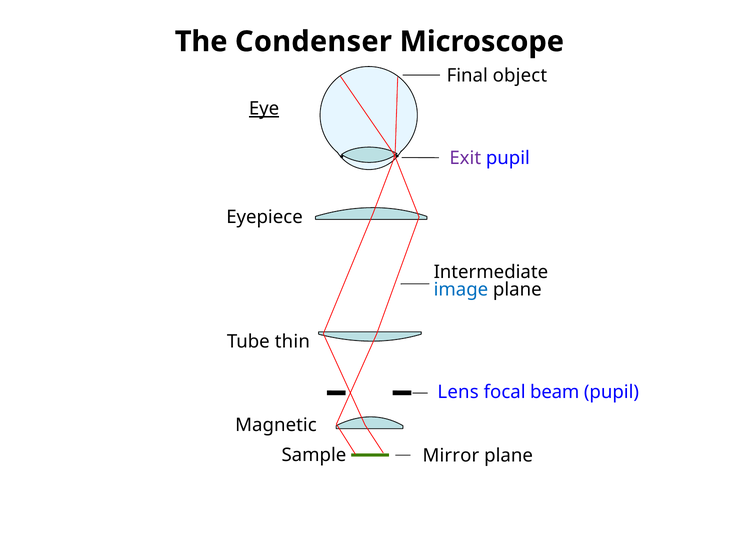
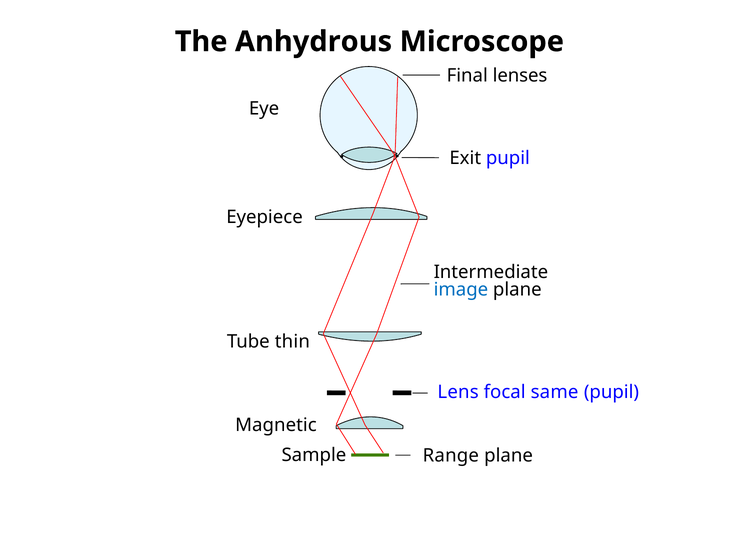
Condenser: Condenser -> Anhydrous
object: object -> lenses
Eye underline: present -> none
Exit colour: purple -> black
beam: beam -> same
Mirror: Mirror -> Range
